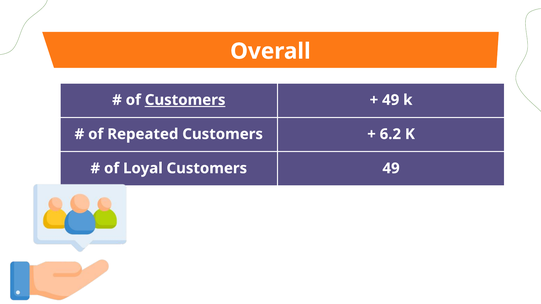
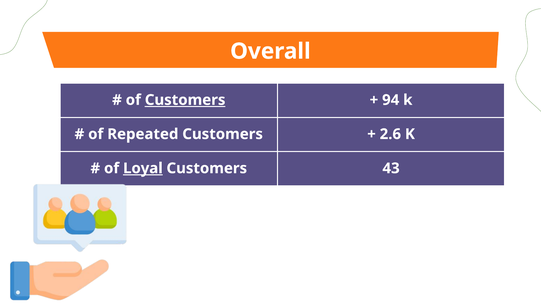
49 at (391, 100): 49 -> 94
6.2: 6.2 -> 2.6
Loyal underline: none -> present
Customers 49: 49 -> 43
